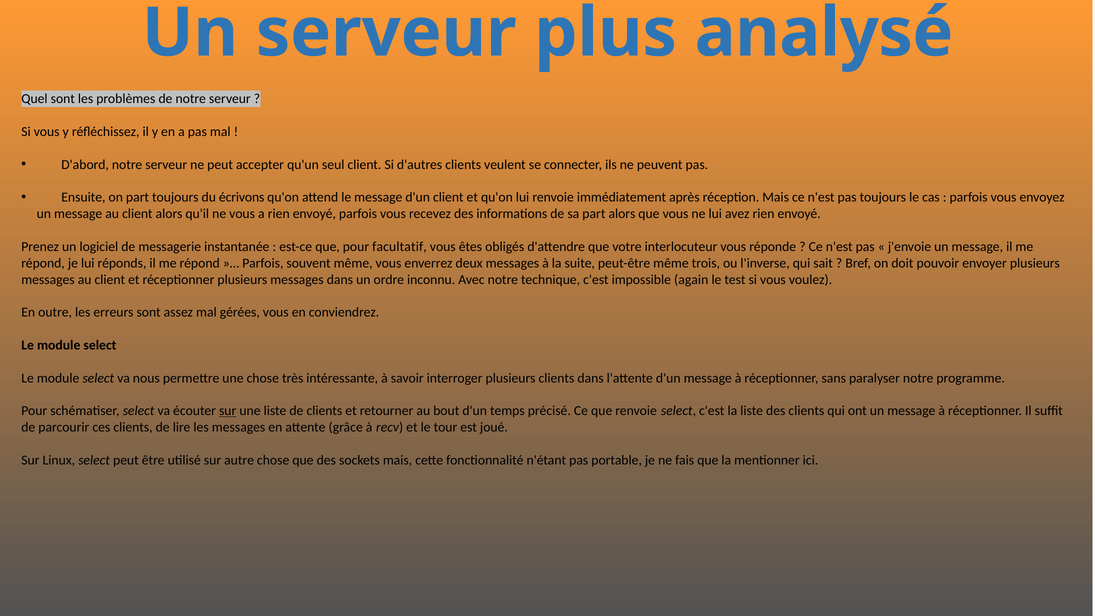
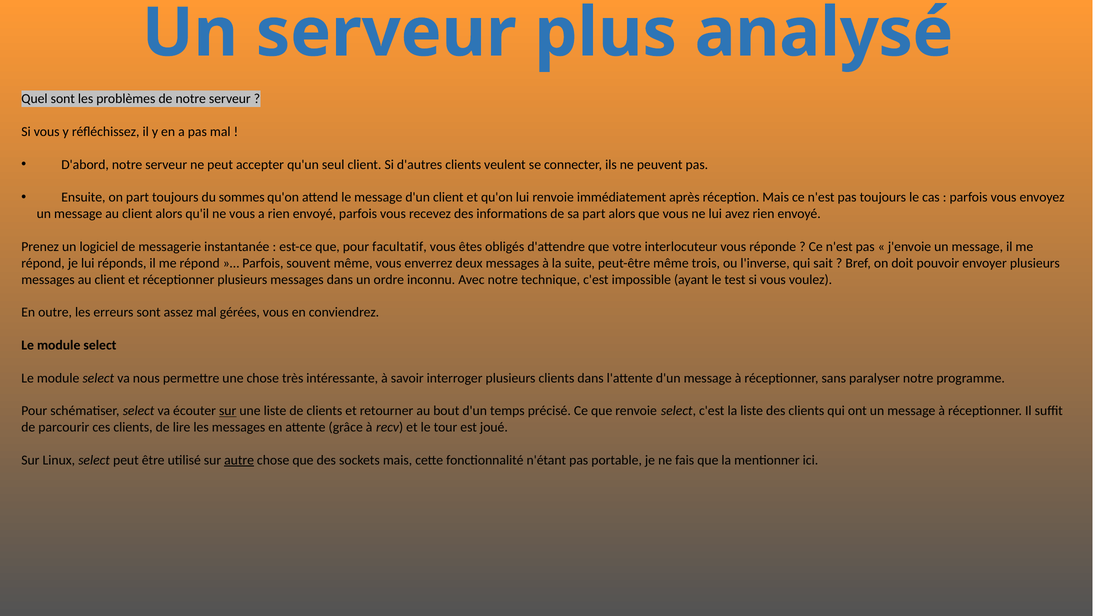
écrivons: écrivons -> sommes
again: again -> ayant
autre underline: none -> present
